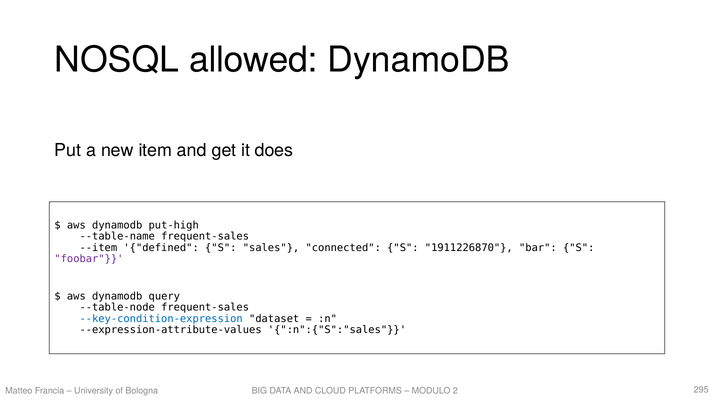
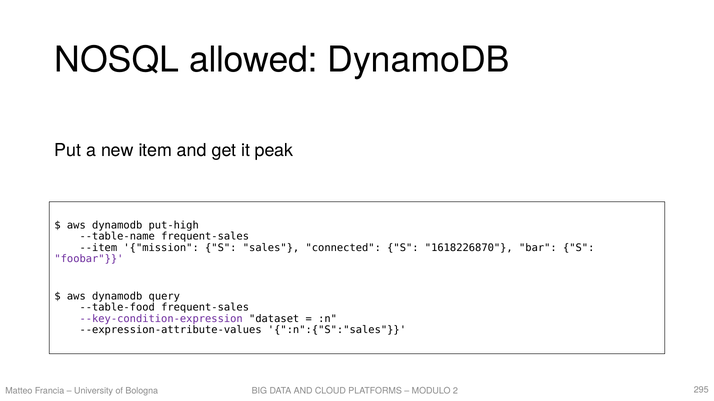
does: does -> peak
defined: defined -> mission
1911226870: 1911226870 -> 1618226870
--table-node: --table-node -> --table-food
--key-condition-expression colour: blue -> purple
